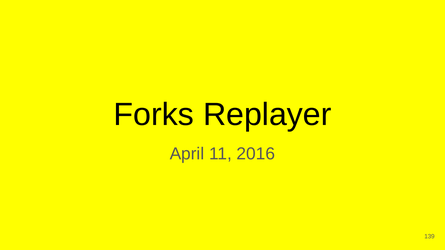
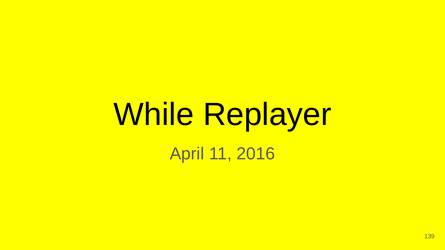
Forks: Forks -> While
